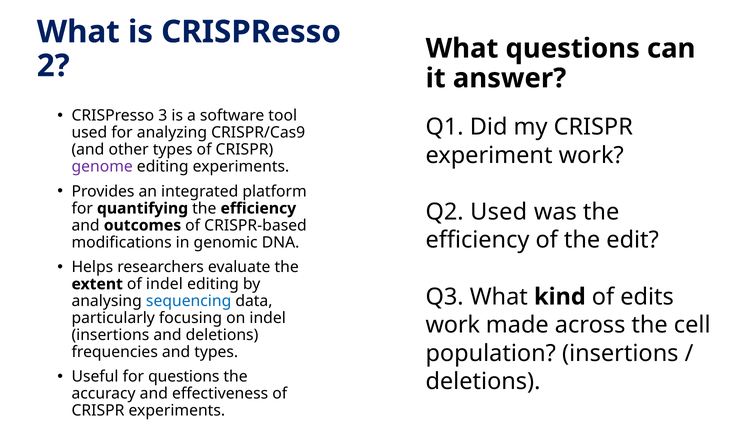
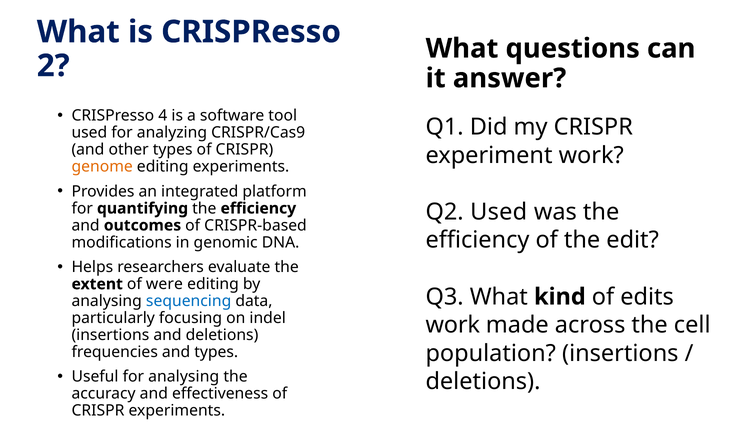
3: 3 -> 4
genome colour: purple -> orange
of indel: indel -> were
for questions: questions -> analysing
